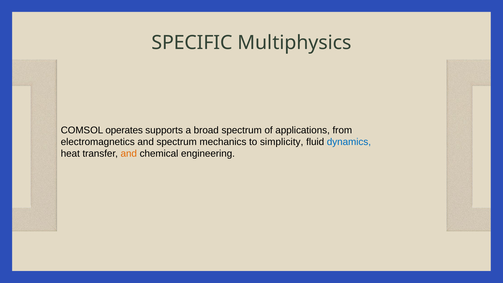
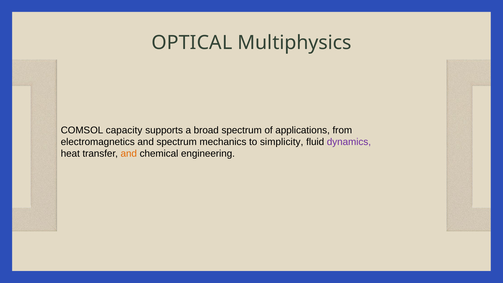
SPECIFIC: SPECIFIC -> OPTICAL
operates: operates -> capacity
dynamics colour: blue -> purple
